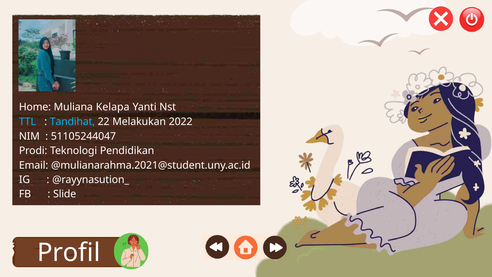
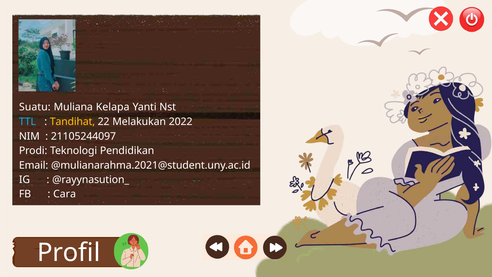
Home: Home -> Suatu
Tandihat colour: light blue -> yellow
51105244047: 51105244047 -> 21105244097
Slide: Slide -> Cara
